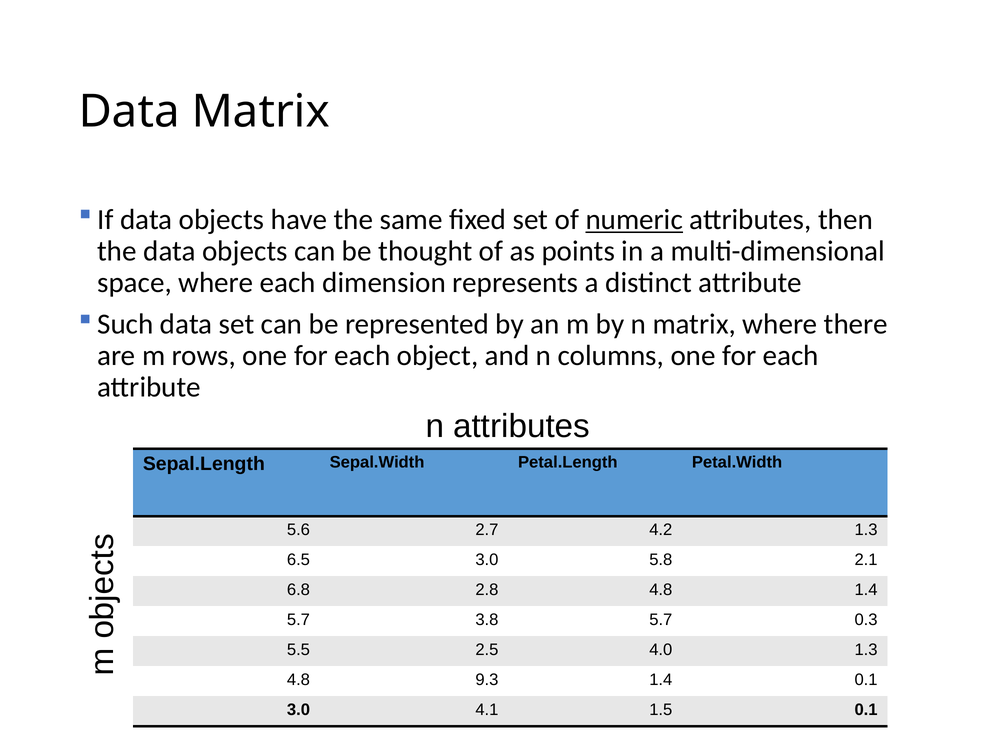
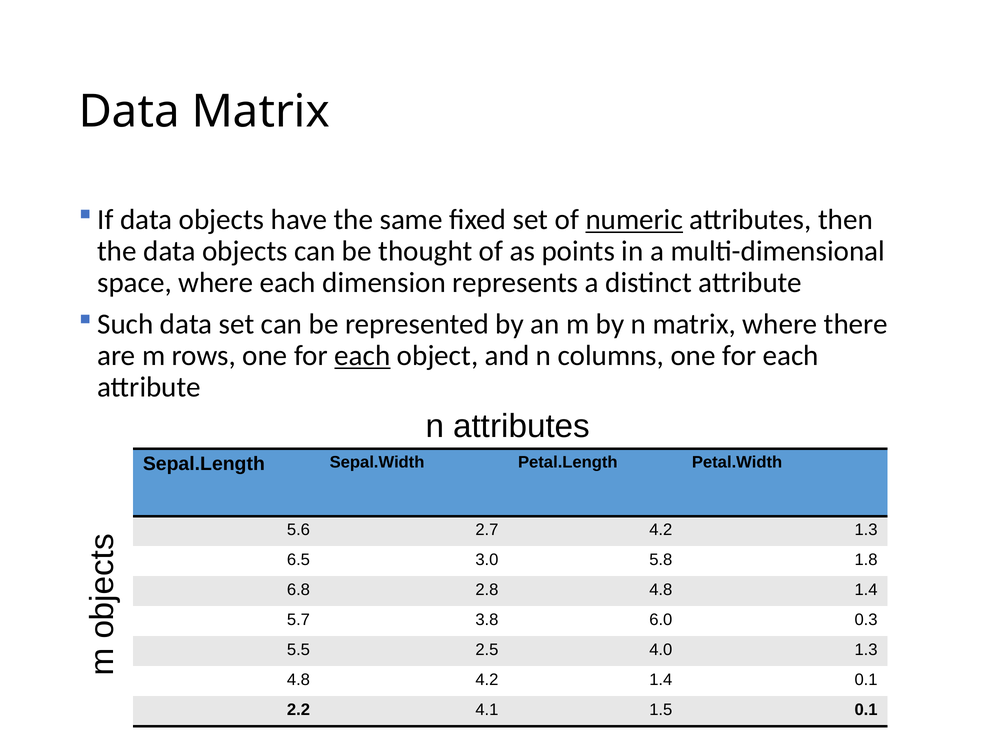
each at (362, 356) underline: none -> present
2.1: 2.1 -> 1.8
3.8 5.7: 5.7 -> 6.0
4.8 9.3: 9.3 -> 4.2
3.0 at (299, 710): 3.0 -> 2.2
